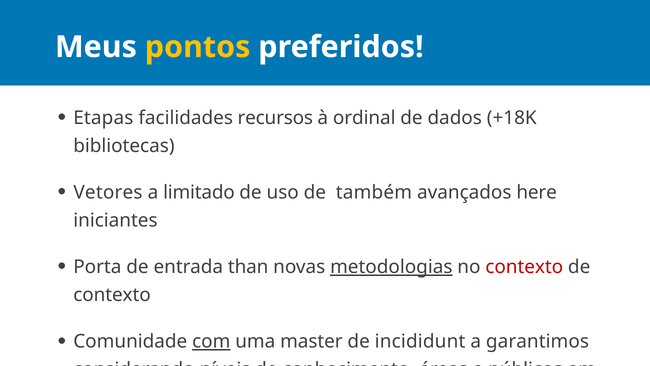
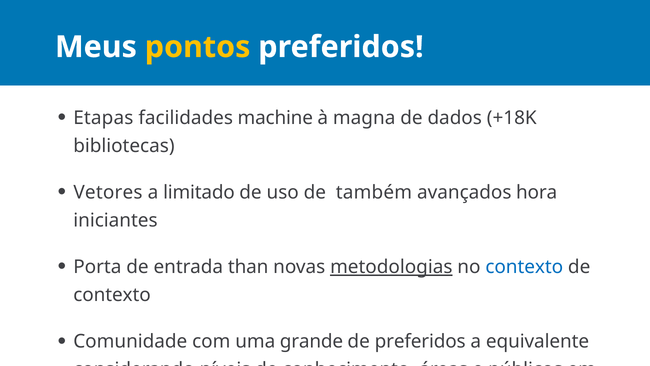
recursos: recursos -> machine
ordinal: ordinal -> magna
here: here -> hora
contexto at (524, 267) colour: red -> blue
com underline: present -> none
master: master -> grande
de incididunt: incididunt -> preferidos
garantimos: garantimos -> equivalente
